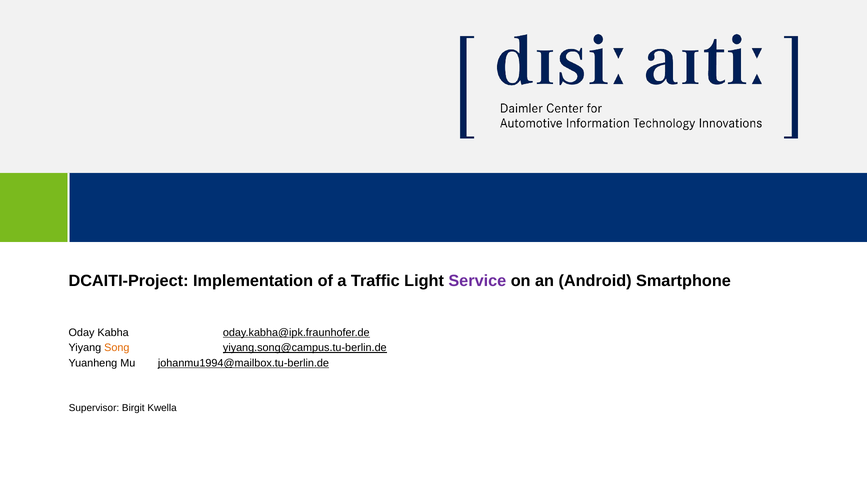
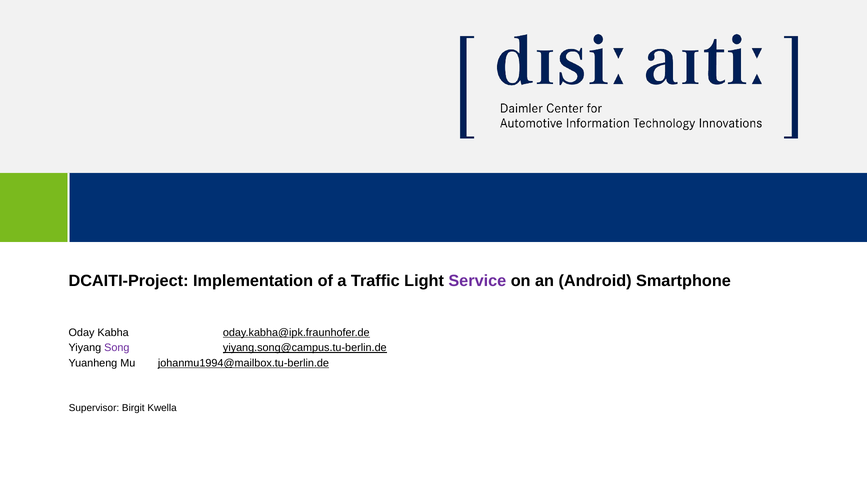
Song colour: orange -> purple
